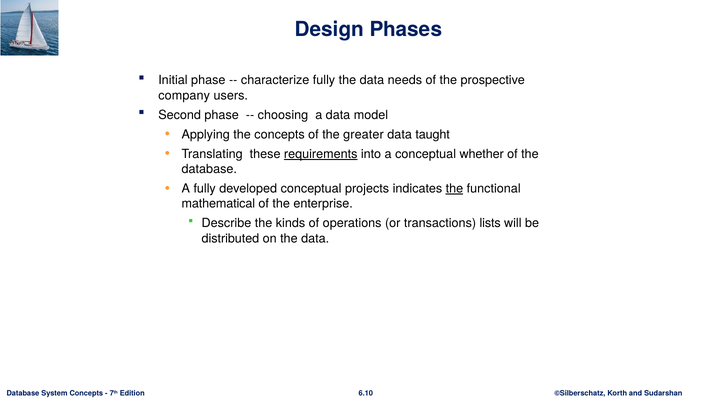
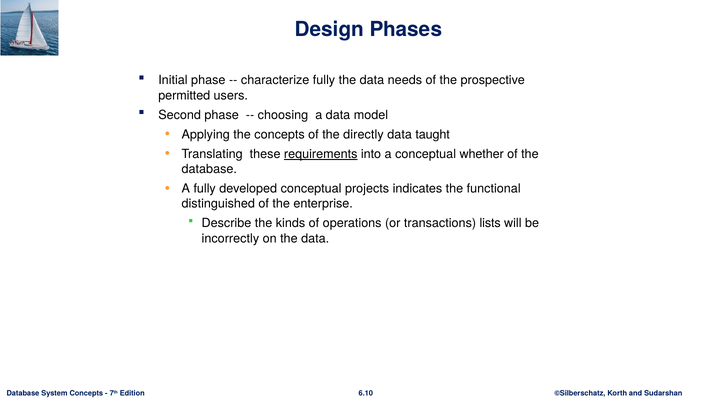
company: company -> permitted
greater: greater -> directly
the at (454, 189) underline: present -> none
mathematical: mathematical -> distinguished
distributed: distributed -> incorrectly
